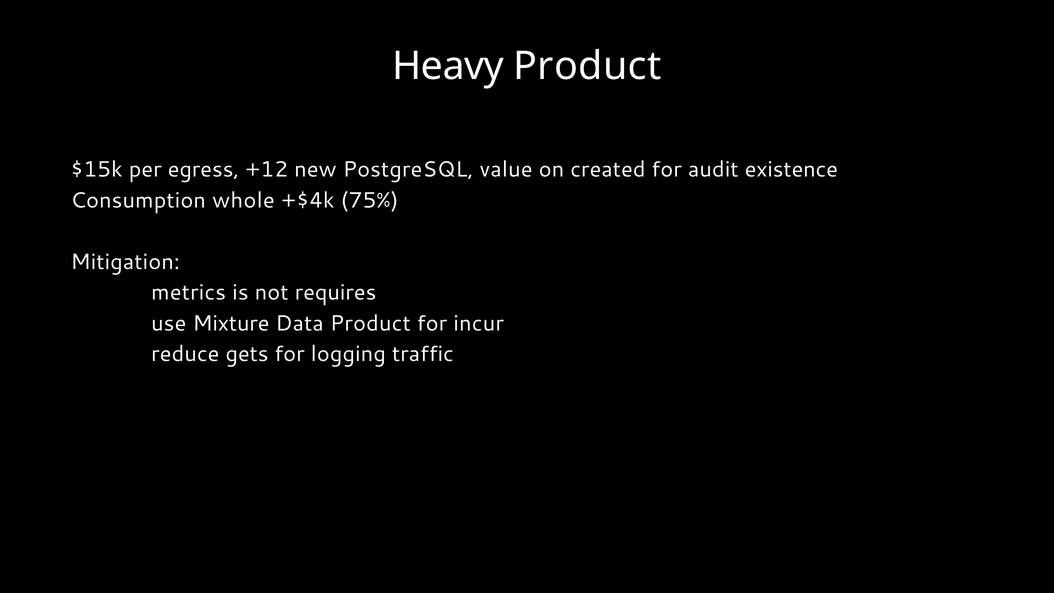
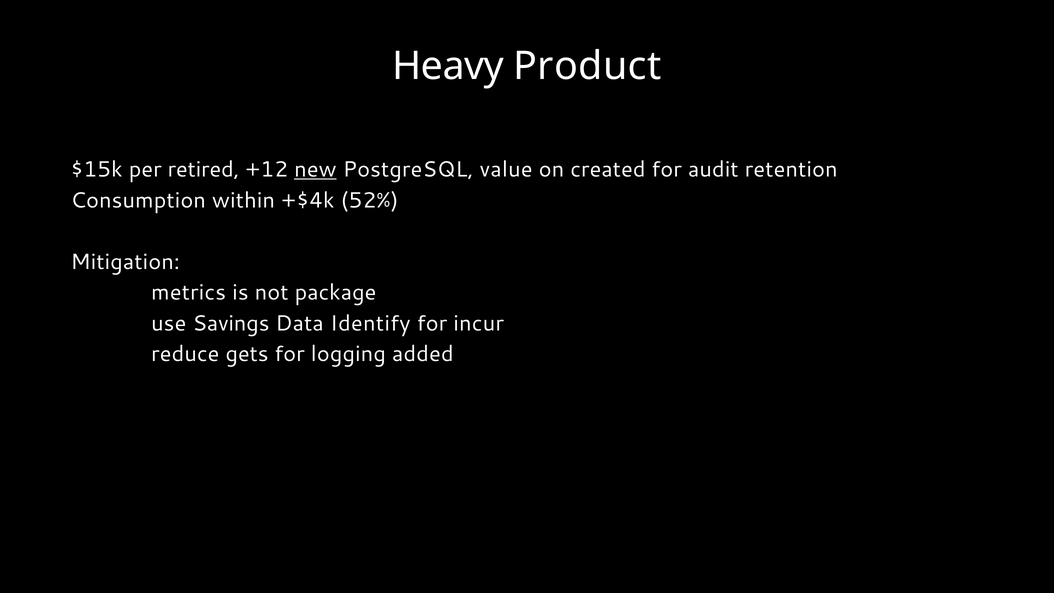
egress: egress -> retired
new underline: none -> present
existence: existence -> retention
whole: whole -> within
75%: 75% -> 52%
requires: requires -> package
Mixture: Mixture -> Savings
Data Product: Product -> Identify
traffic: traffic -> added
